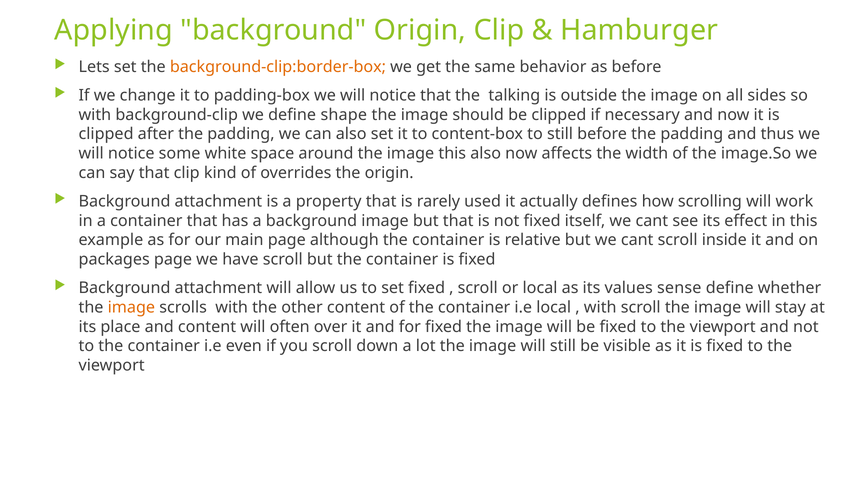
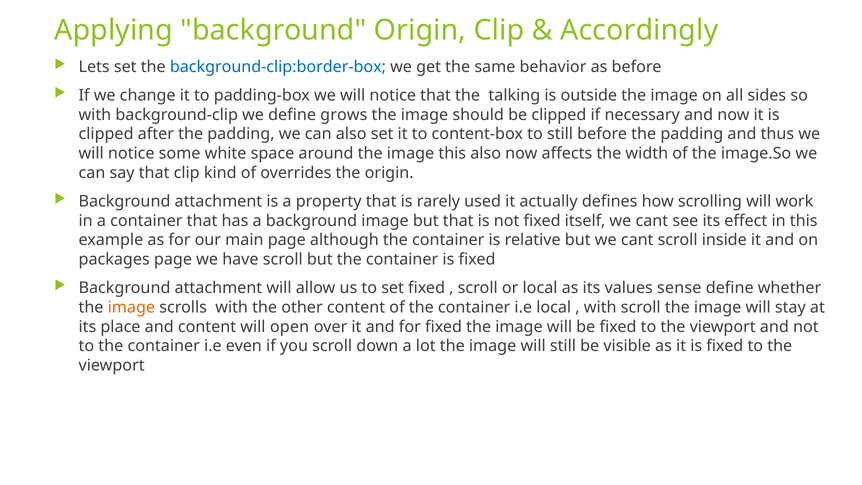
Hamburger: Hamburger -> Accordingly
background-clip:border-box colour: orange -> blue
shape: shape -> grows
often: often -> open
